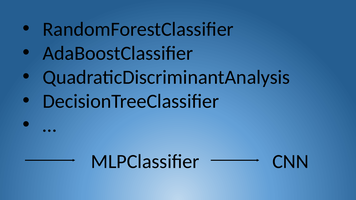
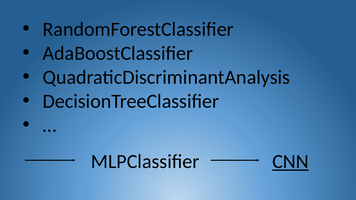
CNN underline: none -> present
